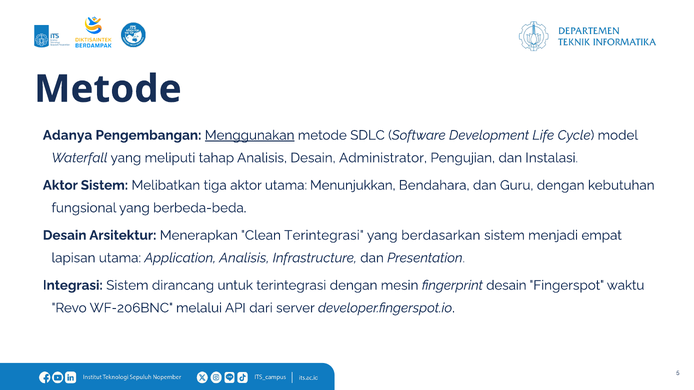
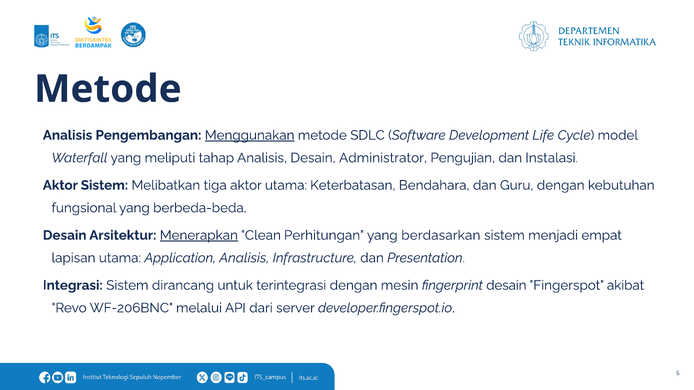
Adanya at (68, 135): Adanya -> Analisis
Menunjukkan: Menunjukkan -> Keterbatasan
Menerapkan underline: none -> present
Clean Terintegrasi: Terintegrasi -> Perhitungan
waktu: waktu -> akibat
